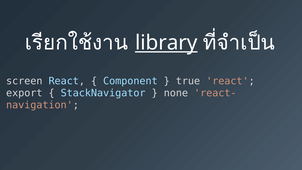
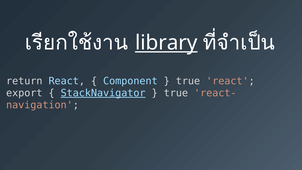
screen: screen -> return
StackNavigator underline: none -> present
none at (176, 93): none -> true
